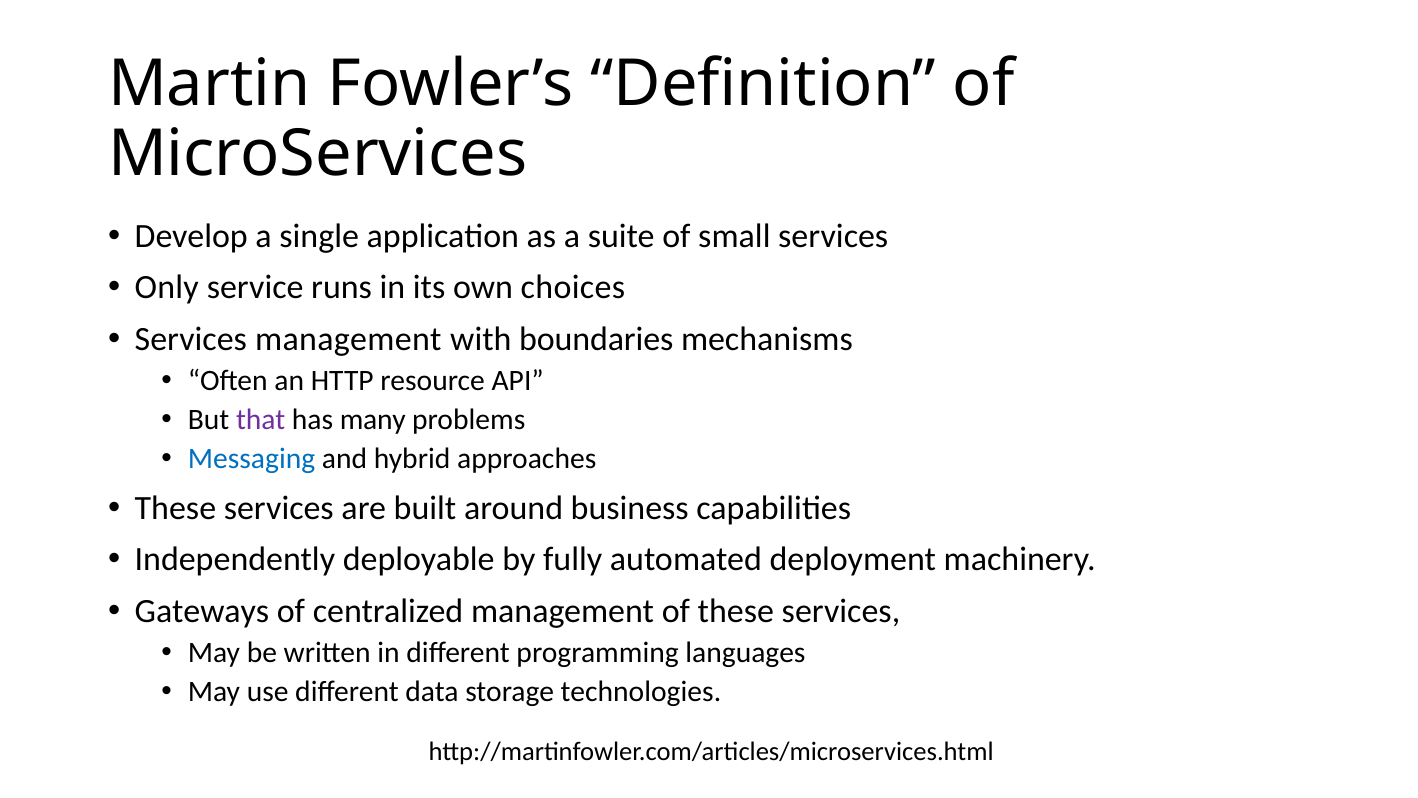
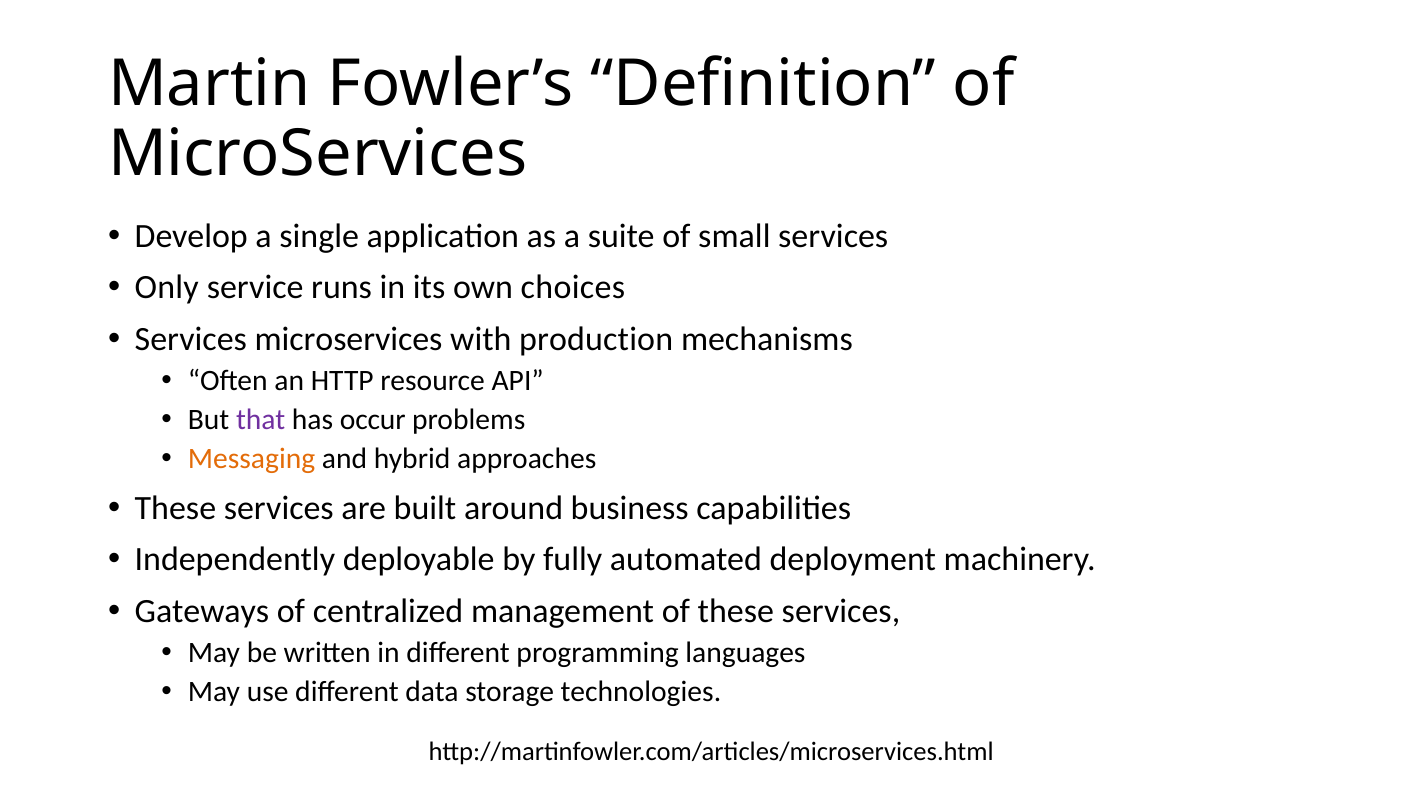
Services management: management -> microservices
boundaries: boundaries -> production
many: many -> occur
Messaging colour: blue -> orange
